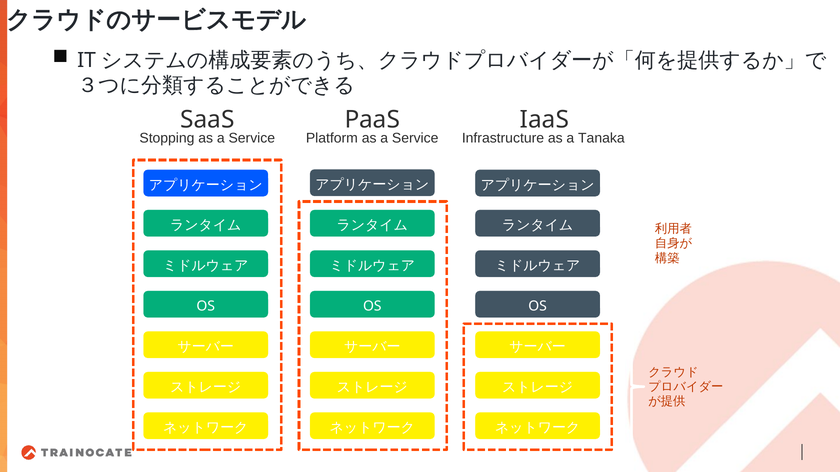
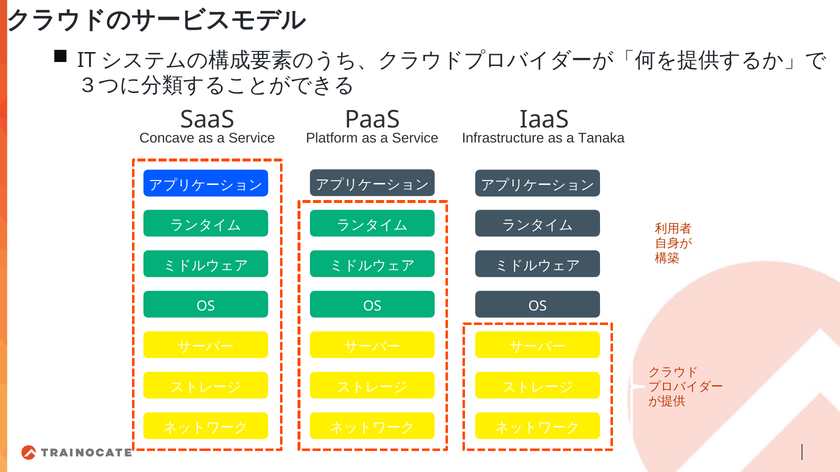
Stopping: Stopping -> Concave
